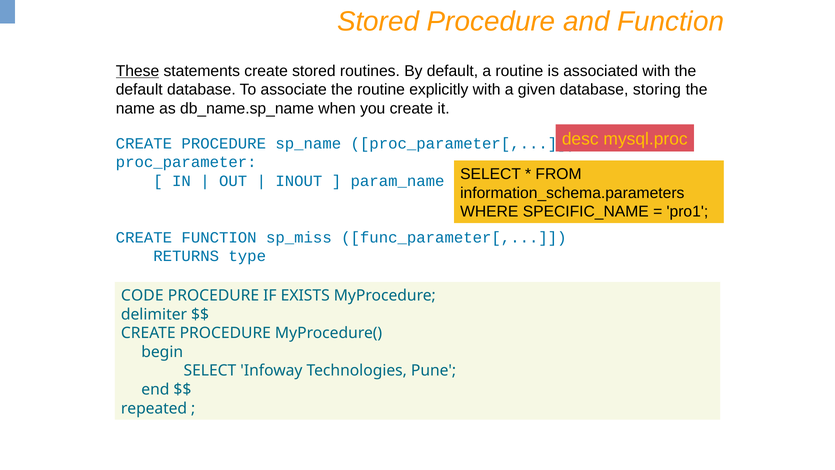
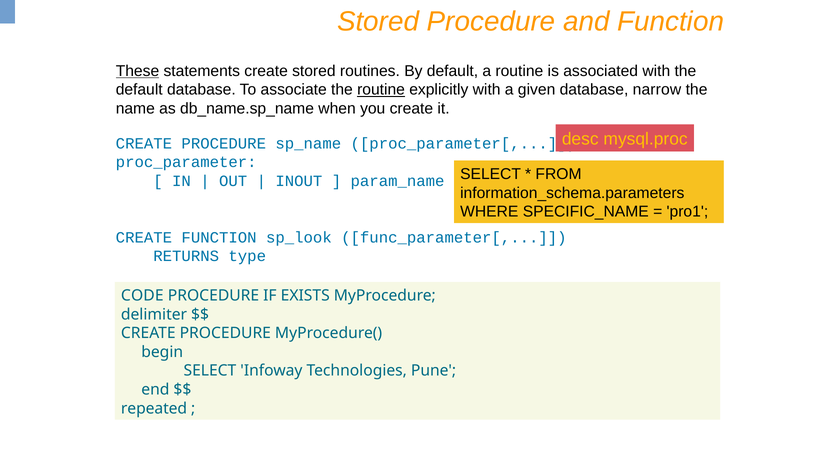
routine at (381, 90) underline: none -> present
storing: storing -> narrow
sp_miss: sp_miss -> sp_look
